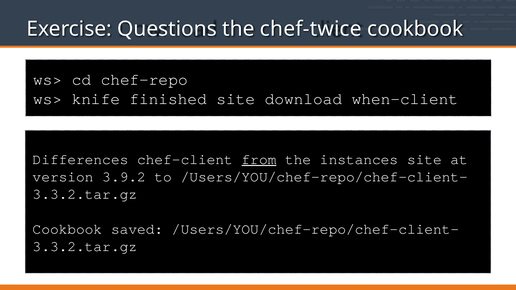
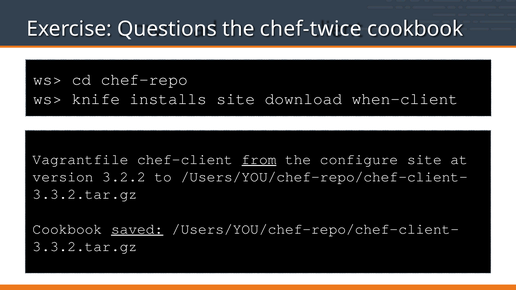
finished: finished -> installs
Differences: Differences -> Vagrantfile
instances: instances -> configure
3.9.2: 3.9.2 -> 3.2.2
saved underline: none -> present
